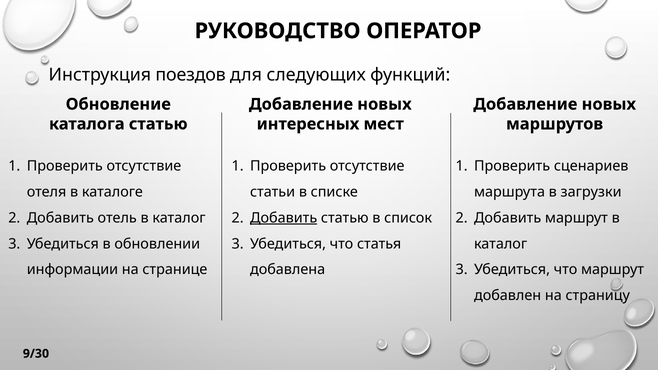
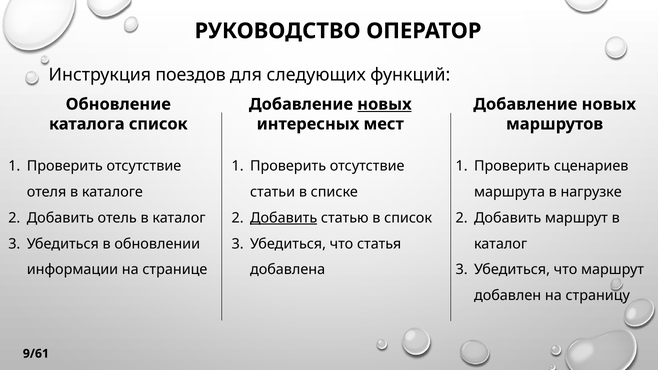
новых at (384, 104) underline: none -> present
каталога статью: статью -> список
загрузки: загрузки -> нагрузке
9/30: 9/30 -> 9/61
